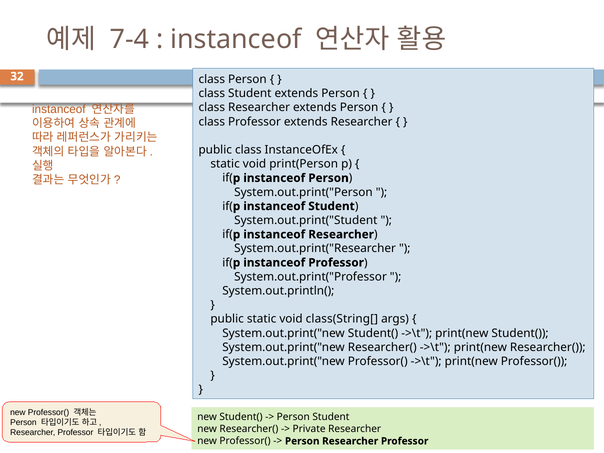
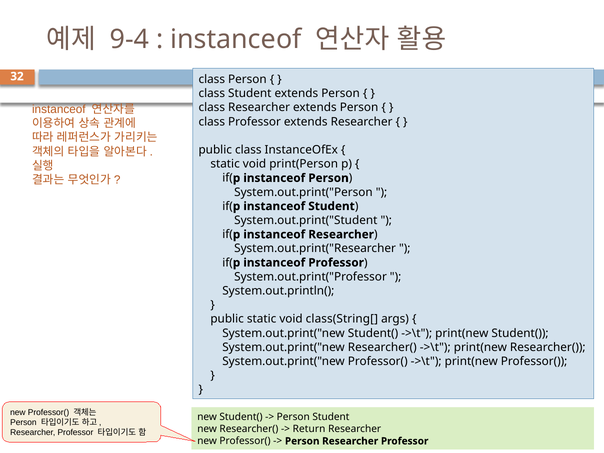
7-4: 7-4 -> 9-4
Private: Private -> Return
